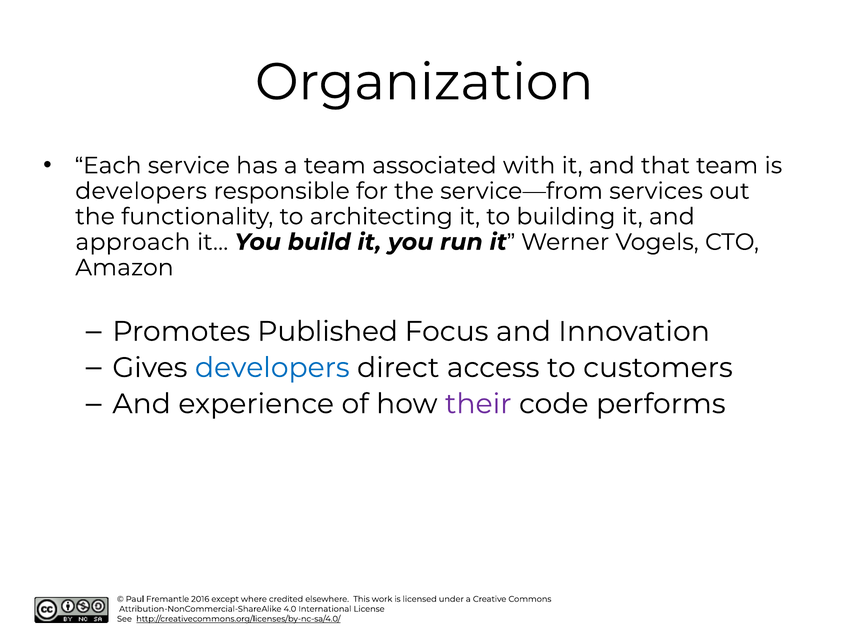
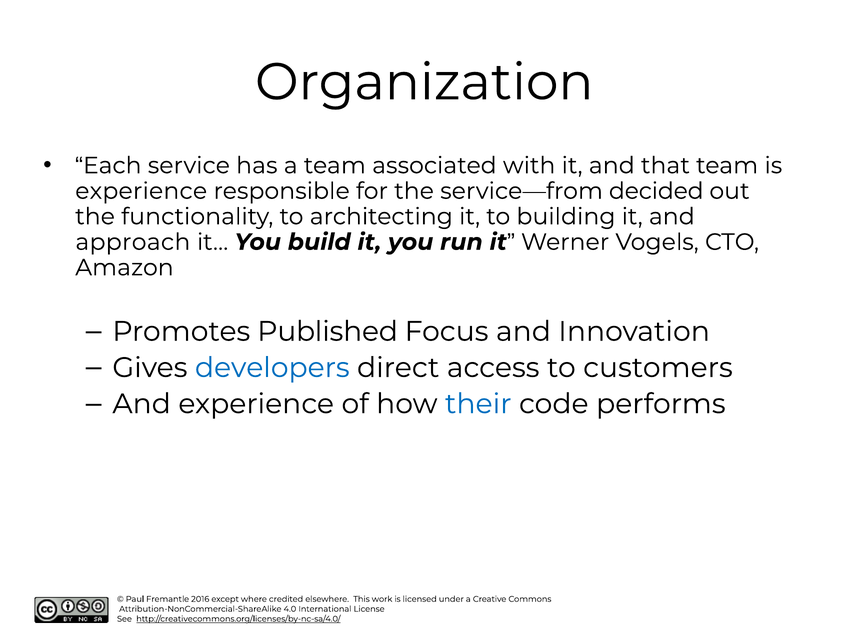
developers at (141, 191): developers -> experience
services: services -> decided
their colour: purple -> blue
